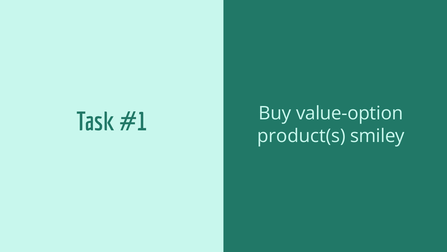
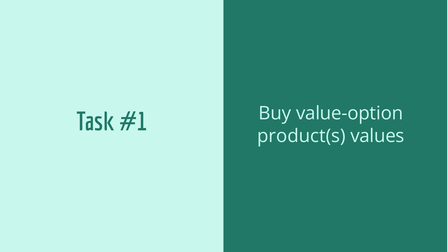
smiley: smiley -> values
